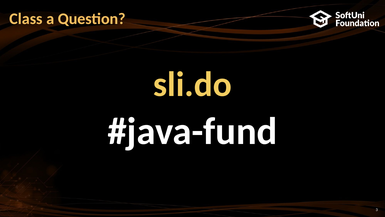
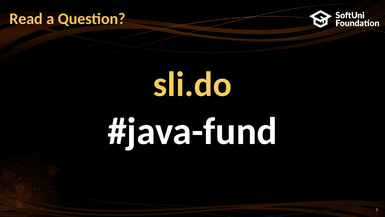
Class: Class -> Read
